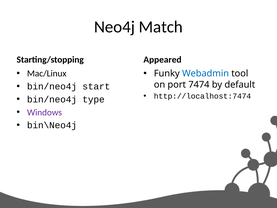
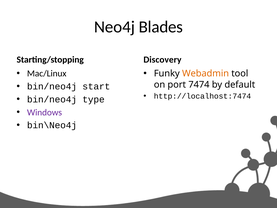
Match: Match -> Blades
Appeared: Appeared -> Discovery
Webadmin colour: blue -> orange
